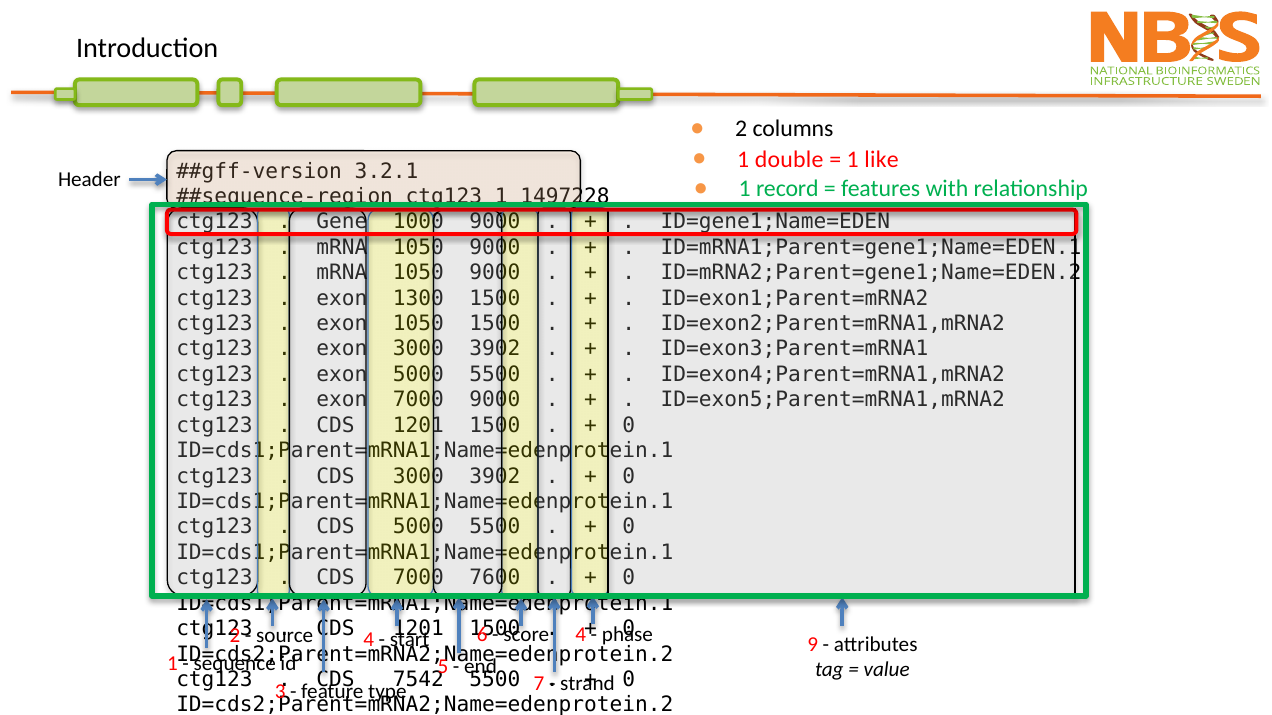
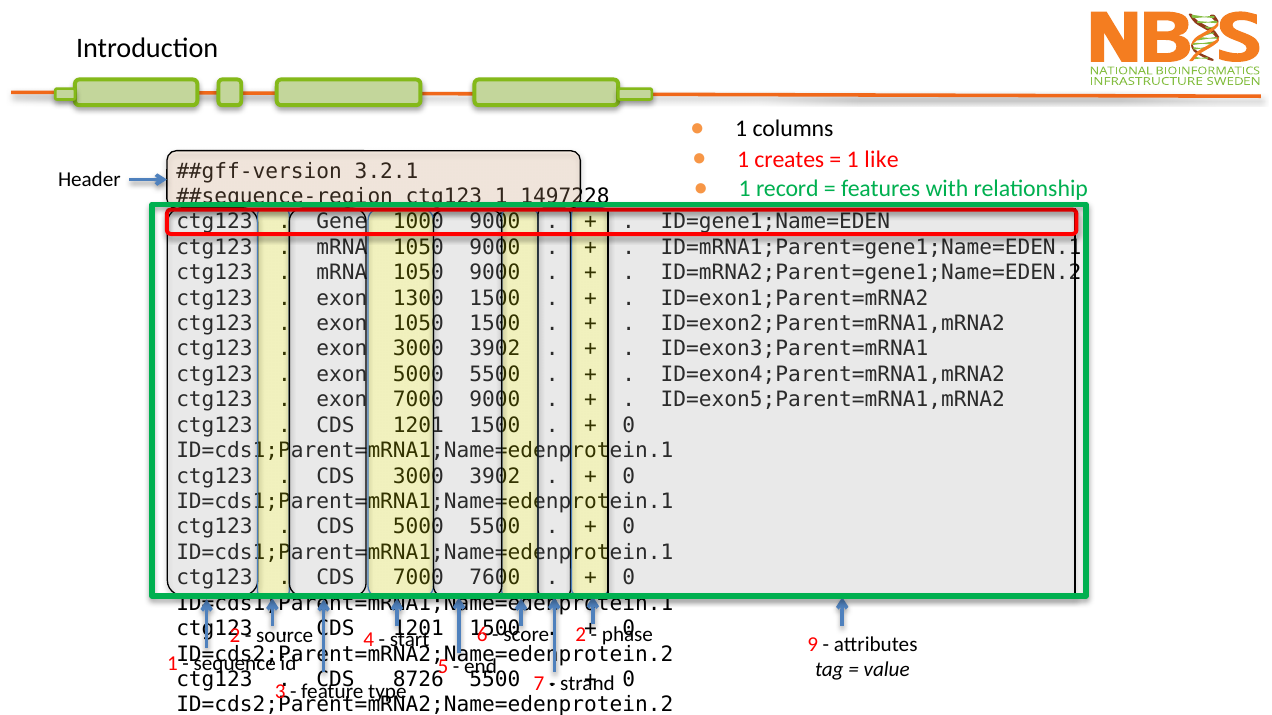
2 at (741, 129): 2 -> 1
double: double -> creates
4 at (581, 635): 4 -> 2
7542: 7542 -> 8726
